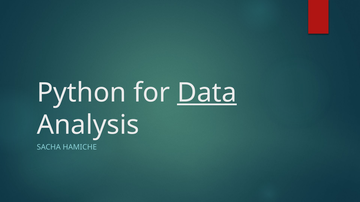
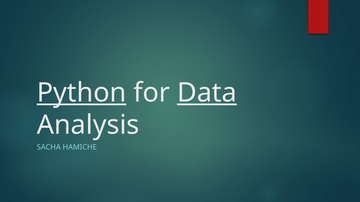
Python underline: none -> present
